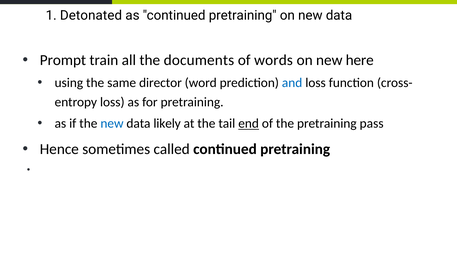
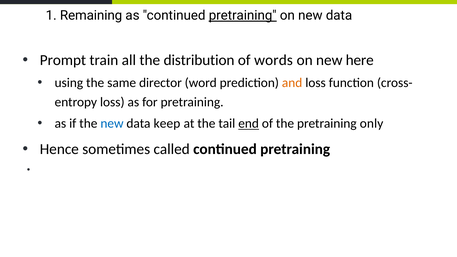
Detonated: Detonated -> Remaining
pretraining at (243, 15) underline: none -> present
documents: documents -> distribution
and colour: blue -> orange
likely: likely -> keep
pass: pass -> only
